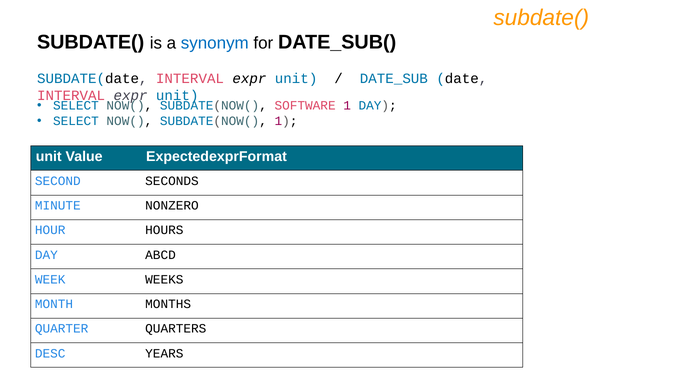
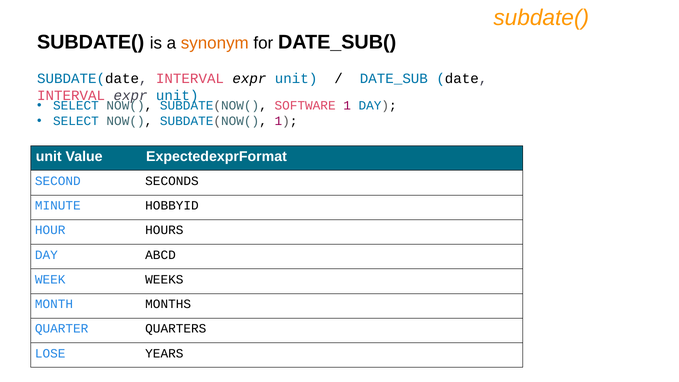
synonym colour: blue -> orange
NONZERO: NONZERO -> HOBBYID
DESC: DESC -> LOSE
